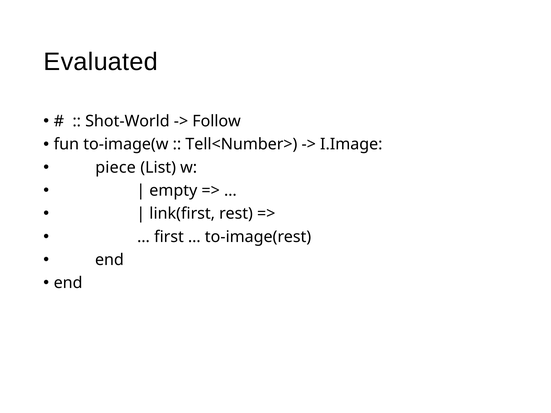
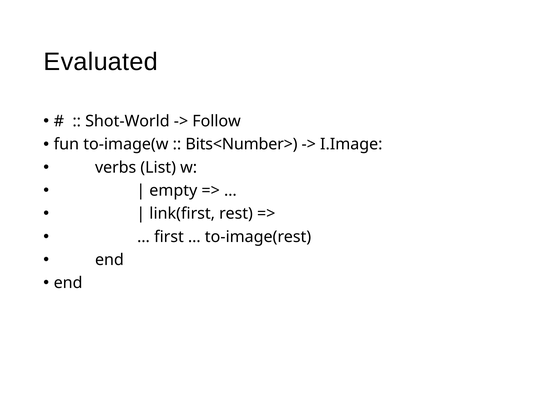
Tell<Number>: Tell<Number> -> Bits<Number>
piece: piece -> verbs
